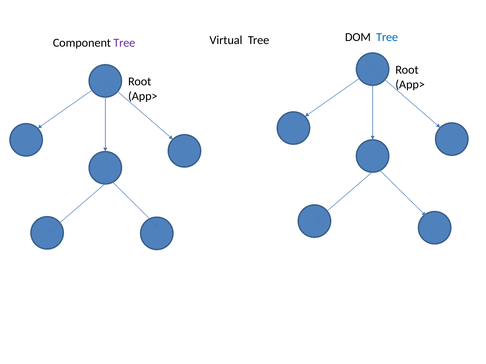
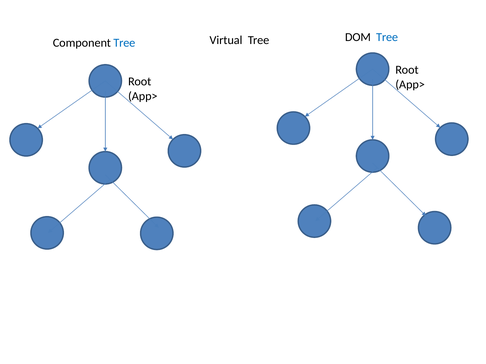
Tree at (124, 43) colour: purple -> blue
